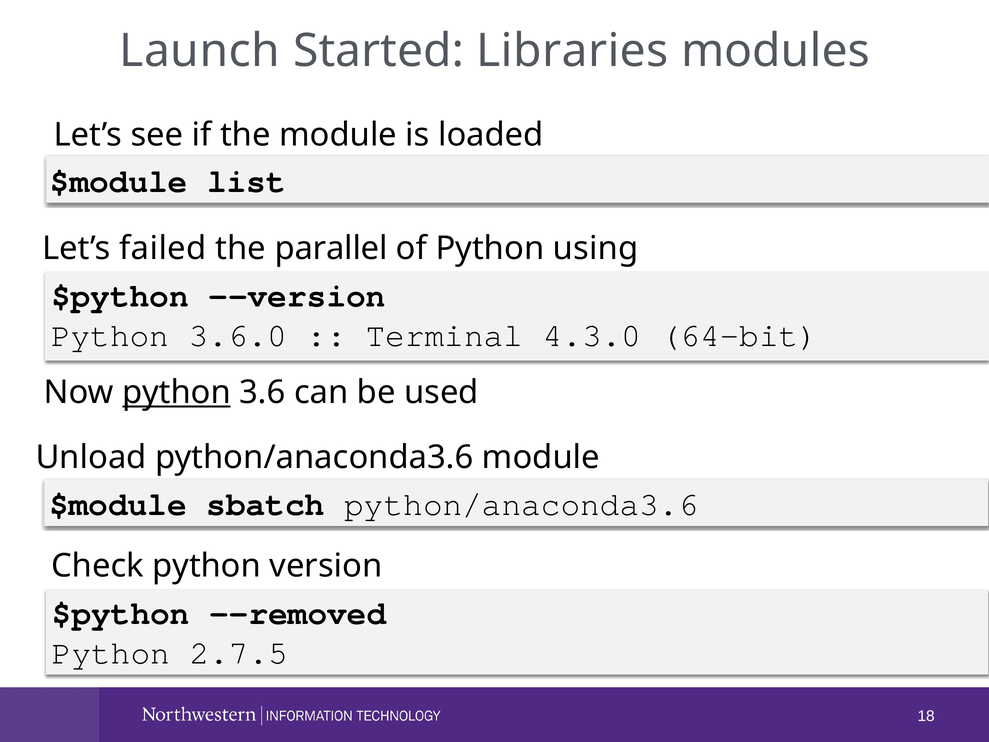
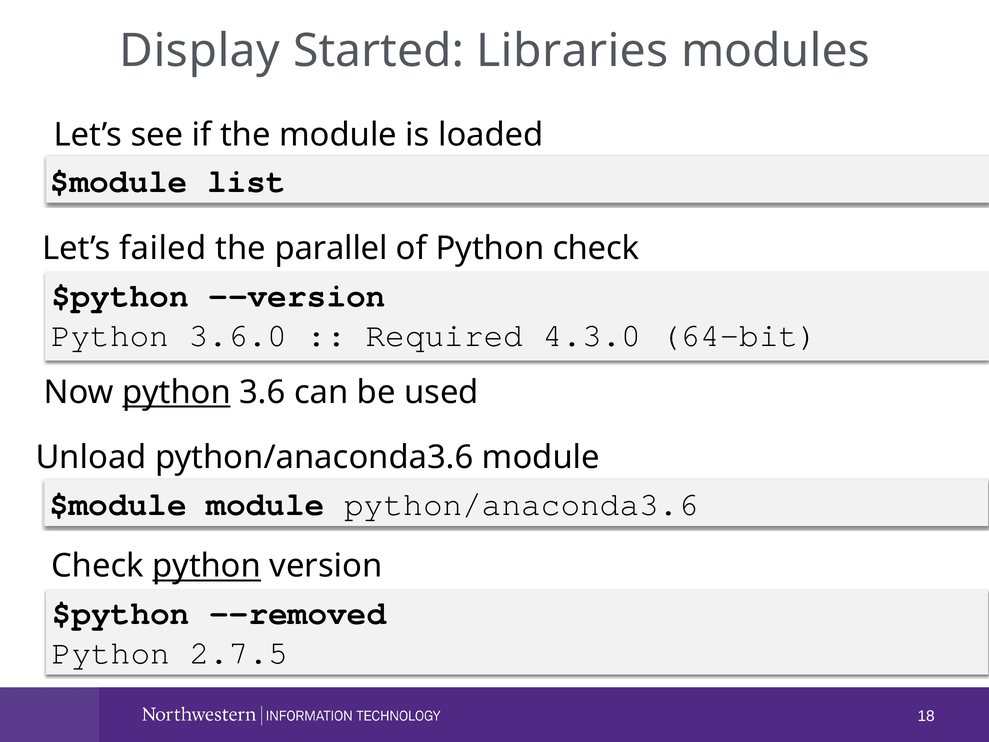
Launch: Launch -> Display
Python using: using -> check
Terminal: Terminal -> Required
$module sbatch: sbatch -> module
python at (207, 566) underline: none -> present
